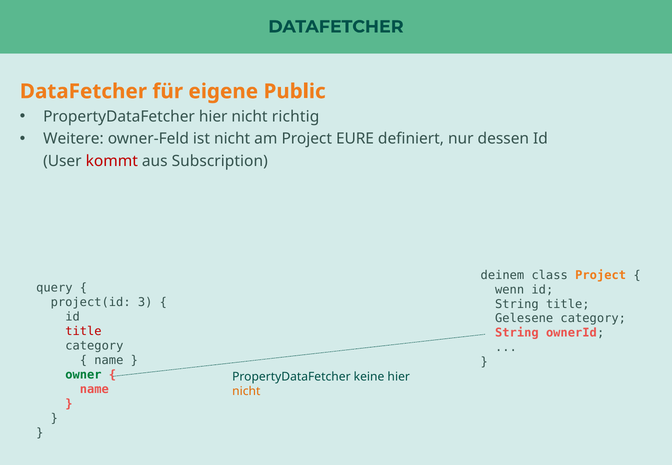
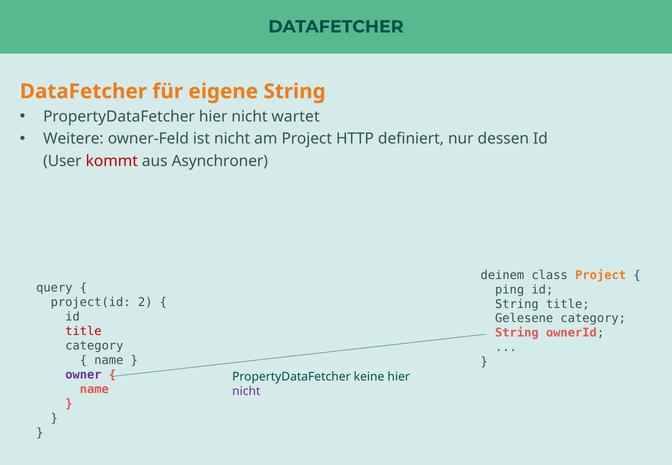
eigene Public: Public -> String
richtig: richtig -> wartet
EURE: EURE -> HTTP
Subscription: Subscription -> Asynchroner
wenn: wenn -> ping
3: 3 -> 2
owner colour: green -> purple
nicht at (246, 392) colour: orange -> purple
